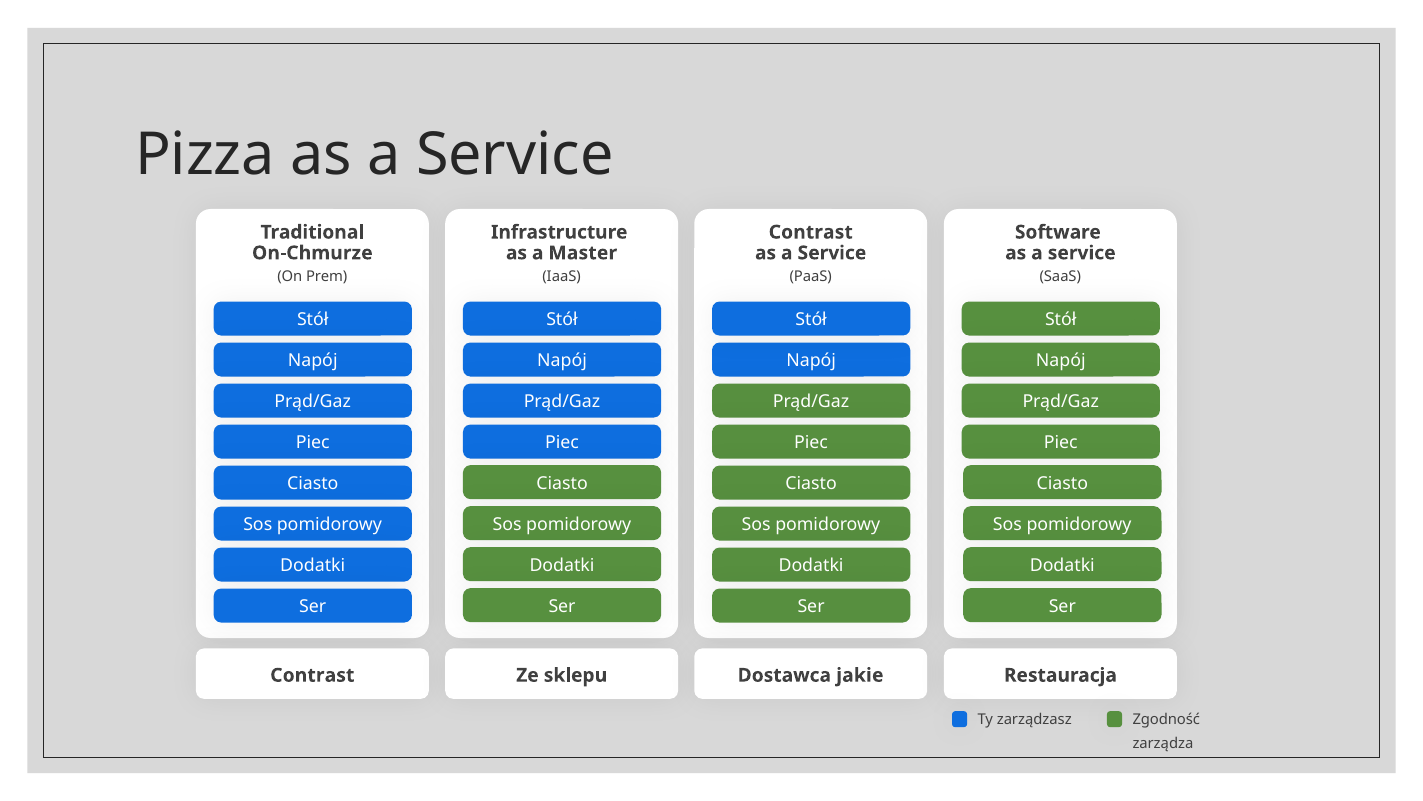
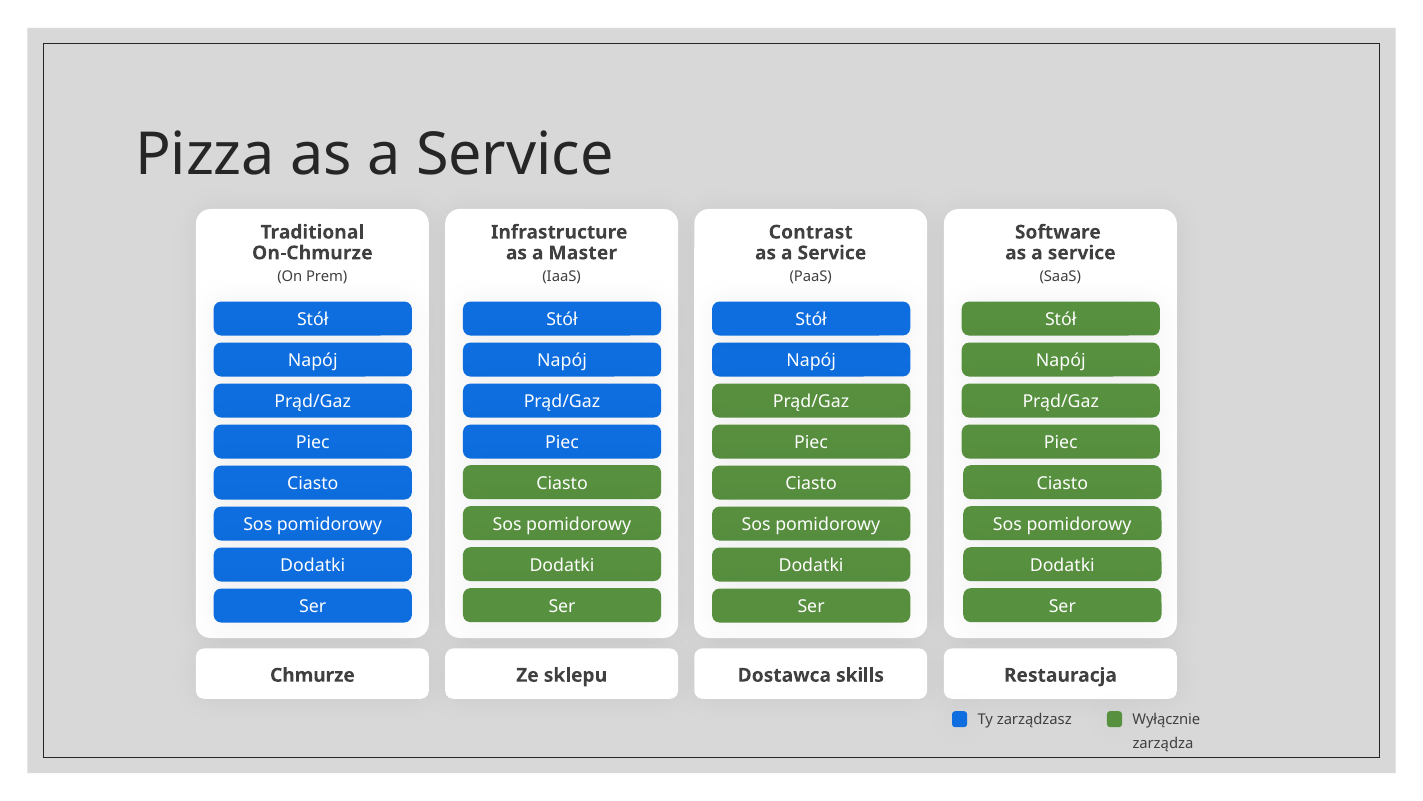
Contrast at (312, 675): Contrast -> Chmurze
jakie: jakie -> skills
Zgodność: Zgodność -> Wyłącznie
